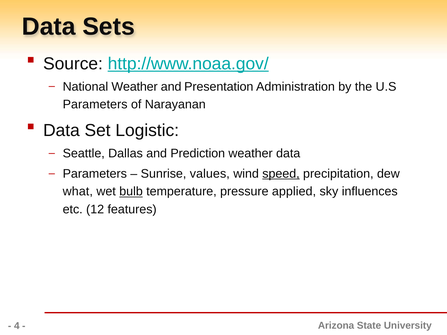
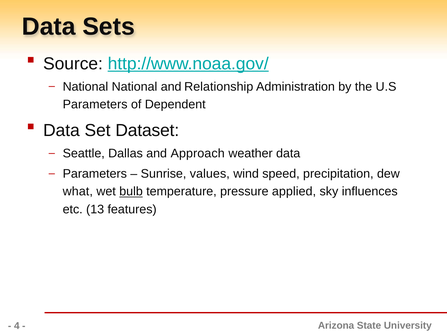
National Weather: Weather -> National
Presentation: Presentation -> Relationship
Narayanan: Narayanan -> Dependent
Logistic: Logistic -> Dataset
Prediction: Prediction -> Approach
speed underline: present -> none
12: 12 -> 13
